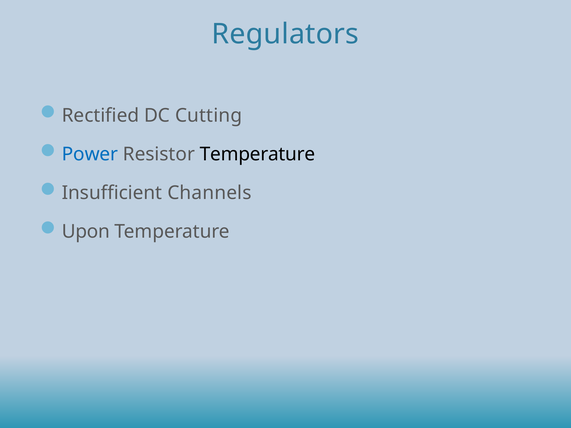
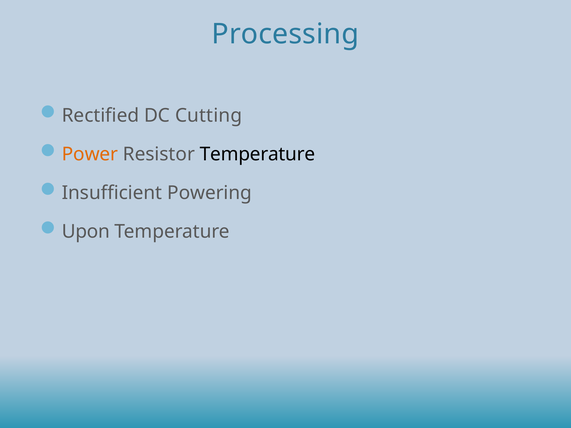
Regulators: Regulators -> Processing
Power colour: blue -> orange
Channels: Channels -> Powering
